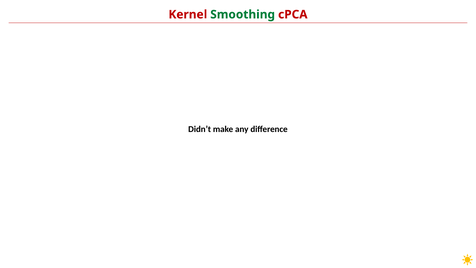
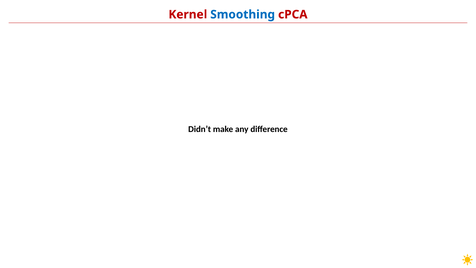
Smoothing colour: green -> blue
